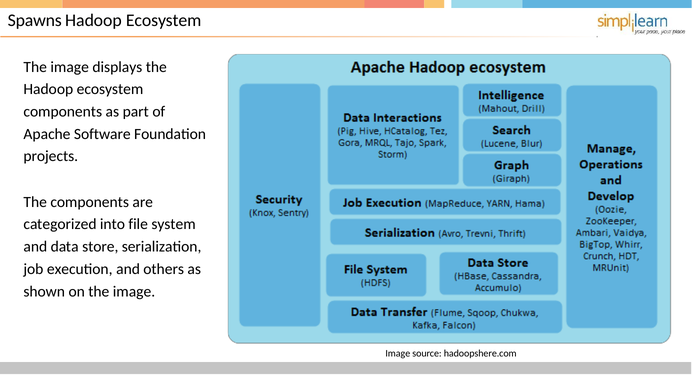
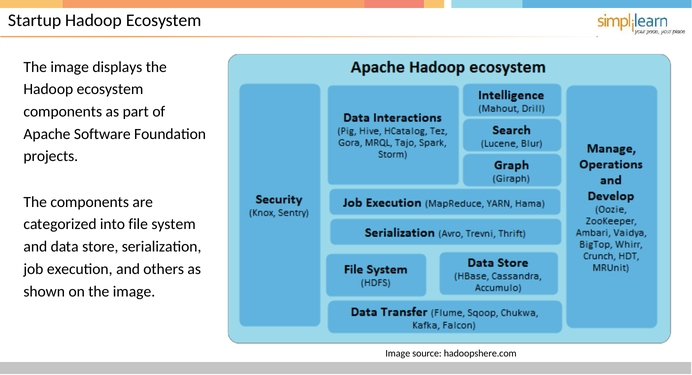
Spawns: Spawns -> Startup
